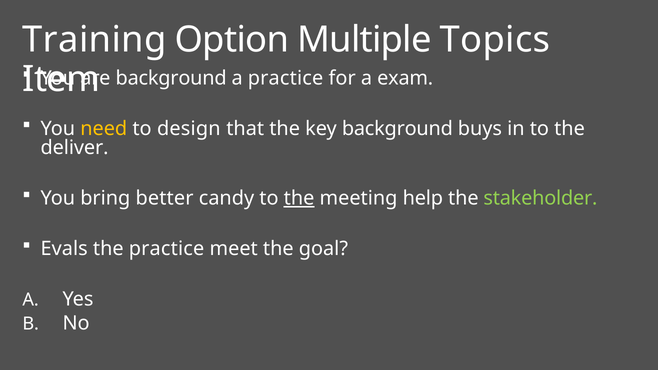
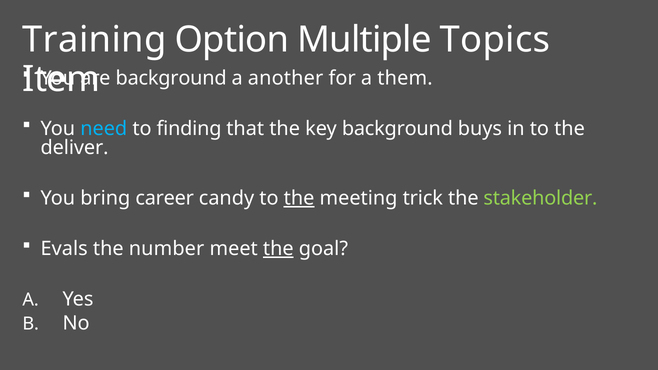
a practice: practice -> another
exam: exam -> them
need colour: yellow -> light blue
design: design -> finding
better: better -> career
help: help -> trick
the practice: practice -> number
the at (278, 249) underline: none -> present
